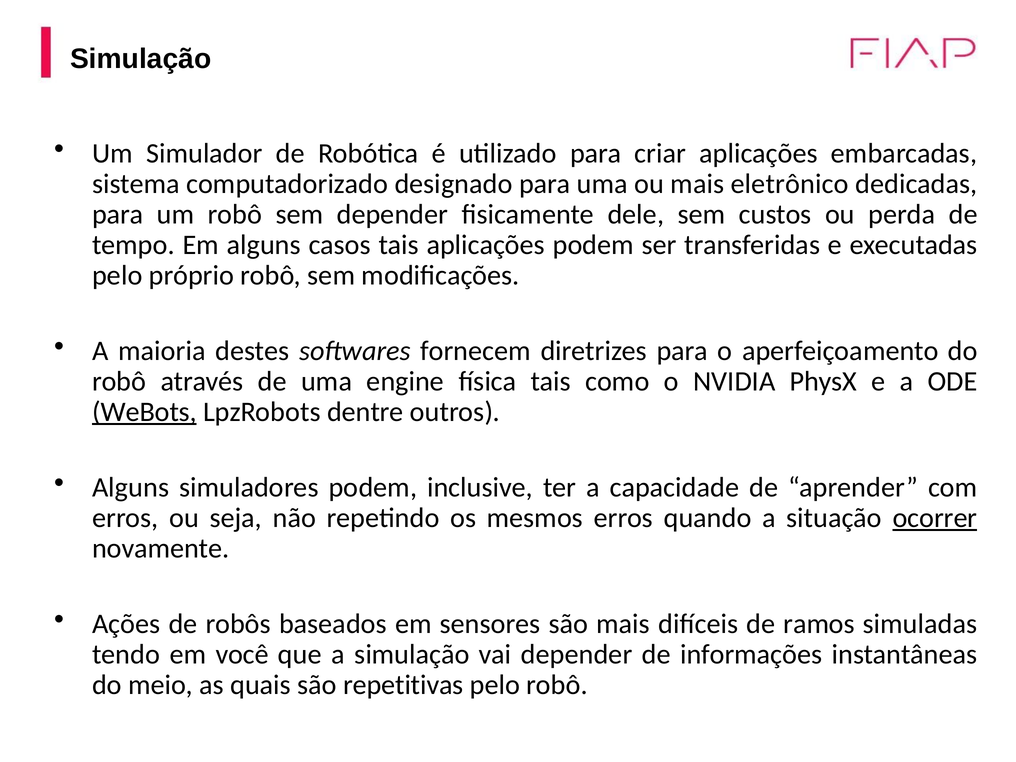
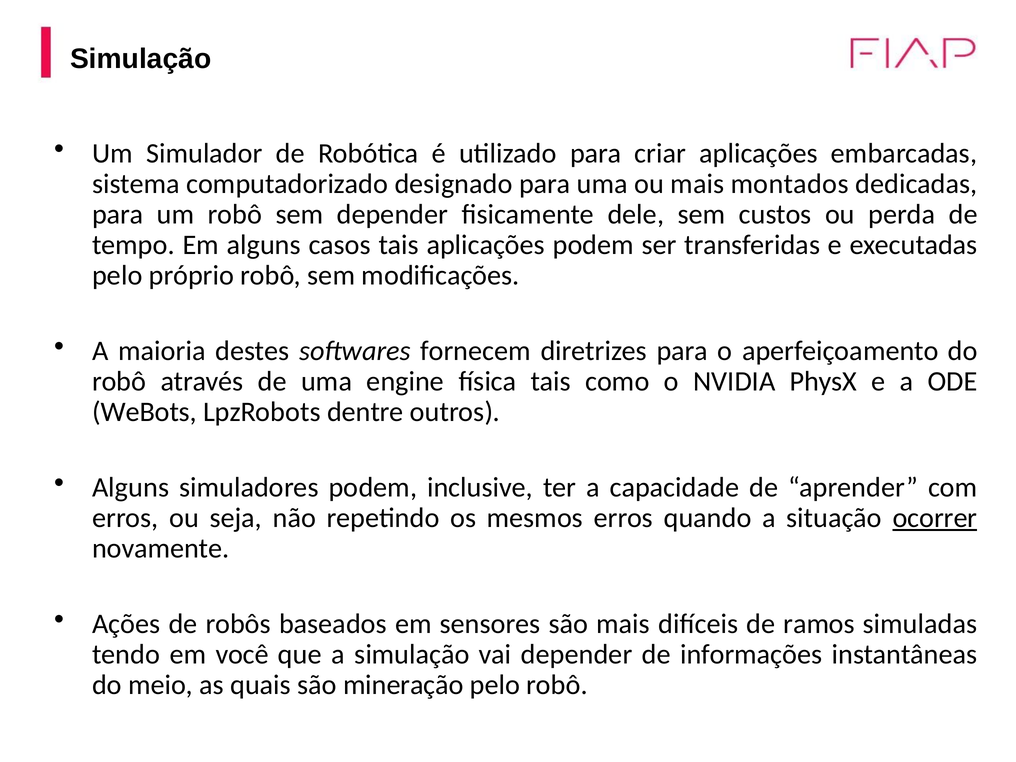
eletrônico: eletrônico -> montados
WeBots underline: present -> none
repetitivas: repetitivas -> mineração
